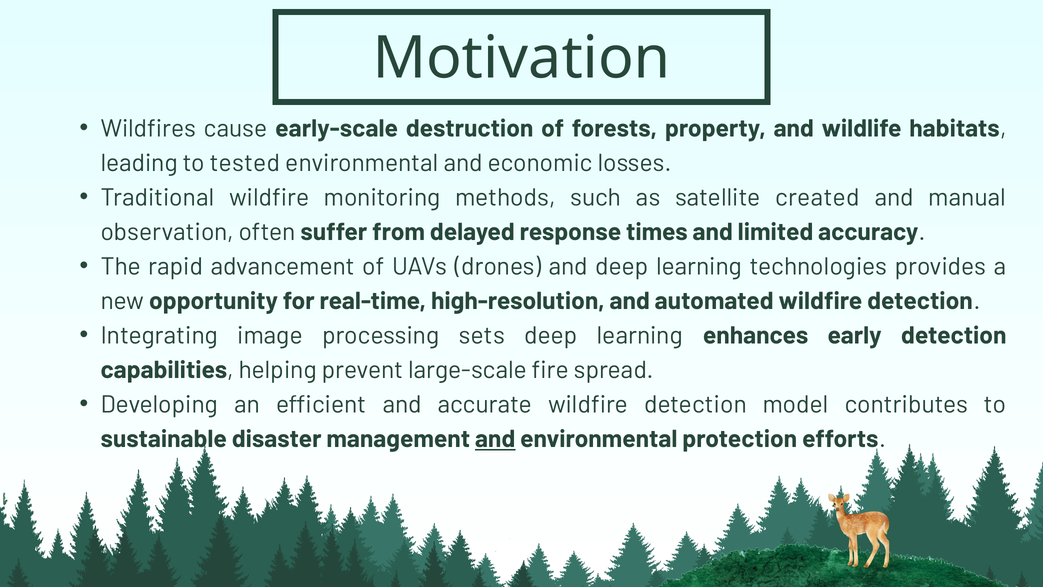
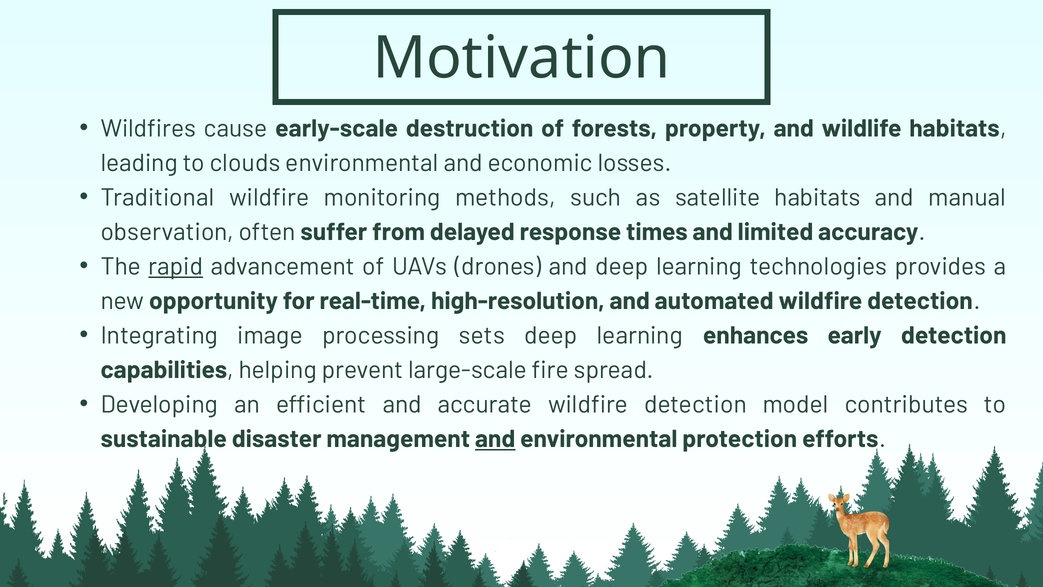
tested: tested -> clouds
satellite created: created -> habitats
rapid underline: none -> present
